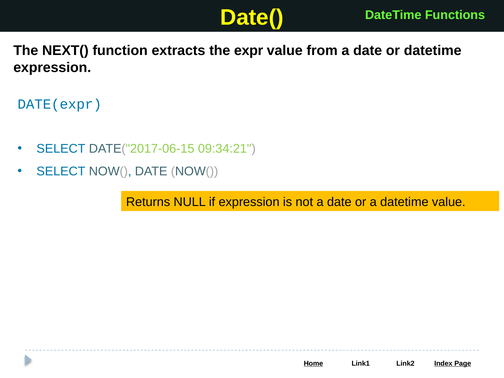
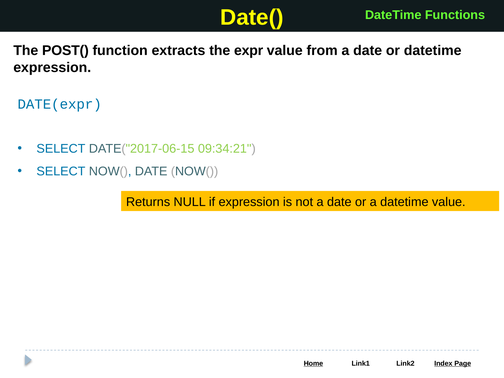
NEXT(: NEXT( -> POST(
